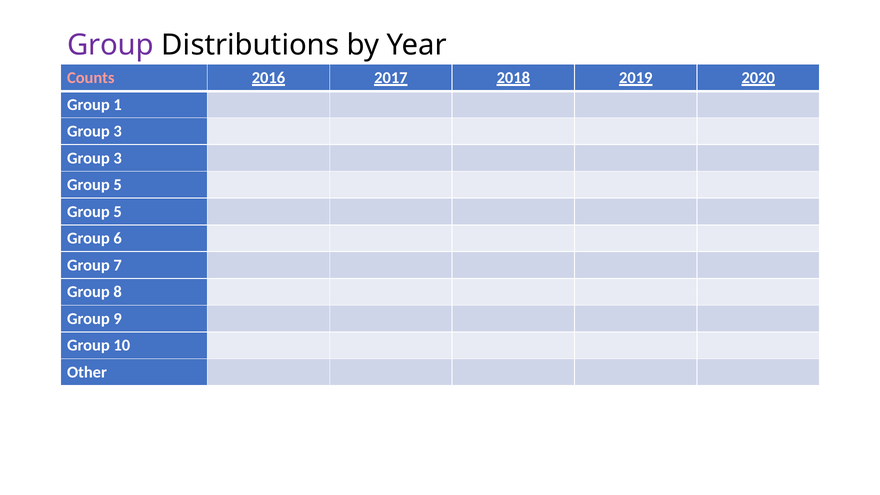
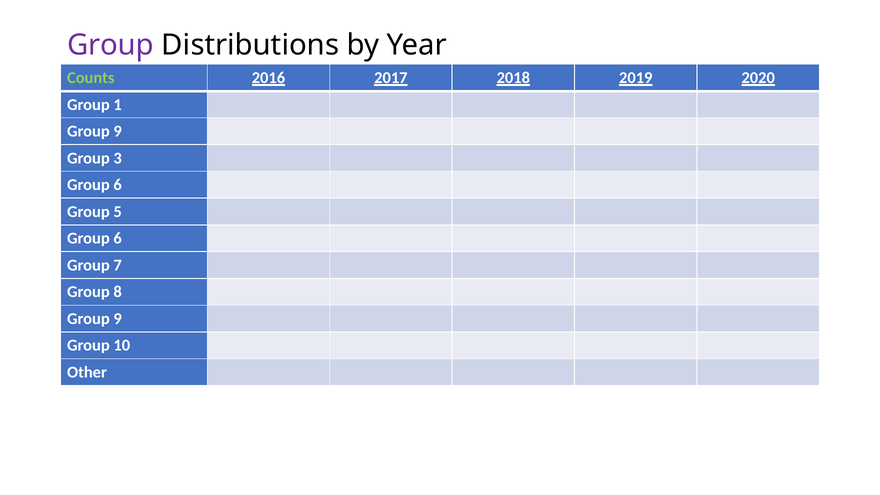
Counts colour: pink -> light green
3 at (118, 131): 3 -> 9
5 at (118, 185): 5 -> 6
